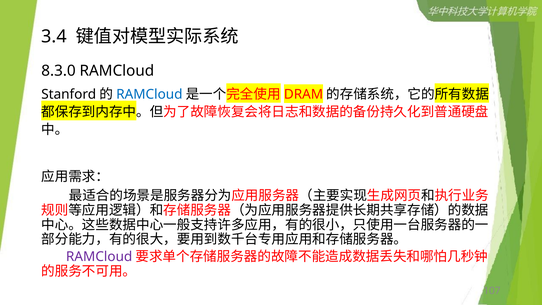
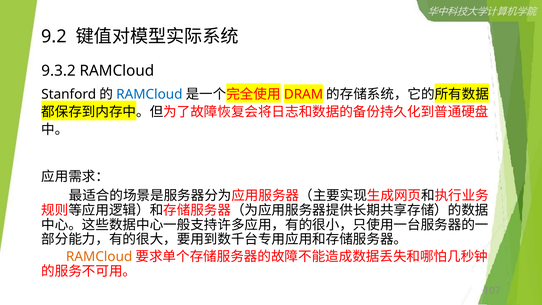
3.4: 3.4 -> 9.2
8.3.0: 8.3.0 -> 9.3.2
RAMCloud at (99, 257) colour: purple -> orange
